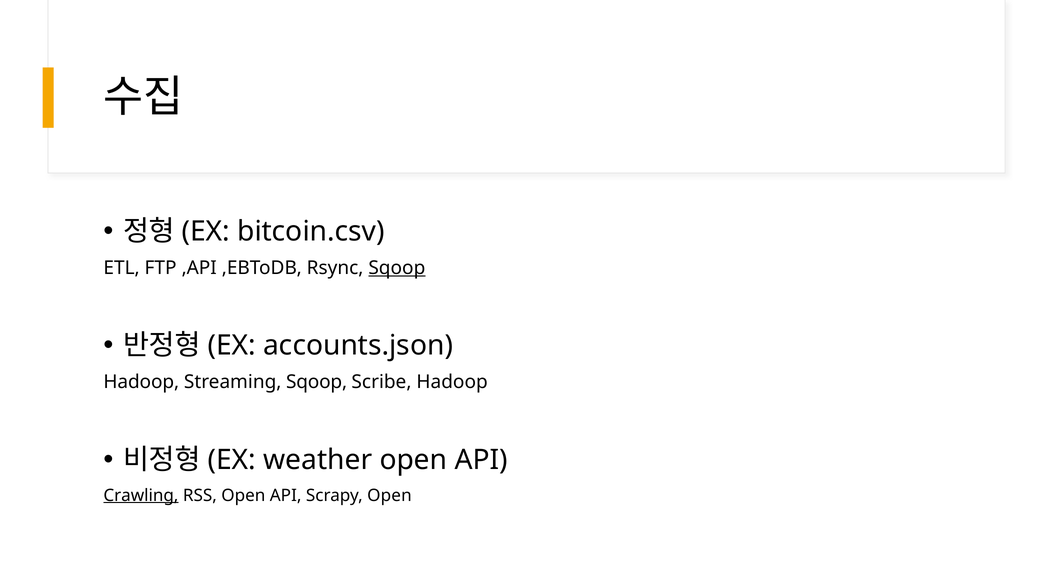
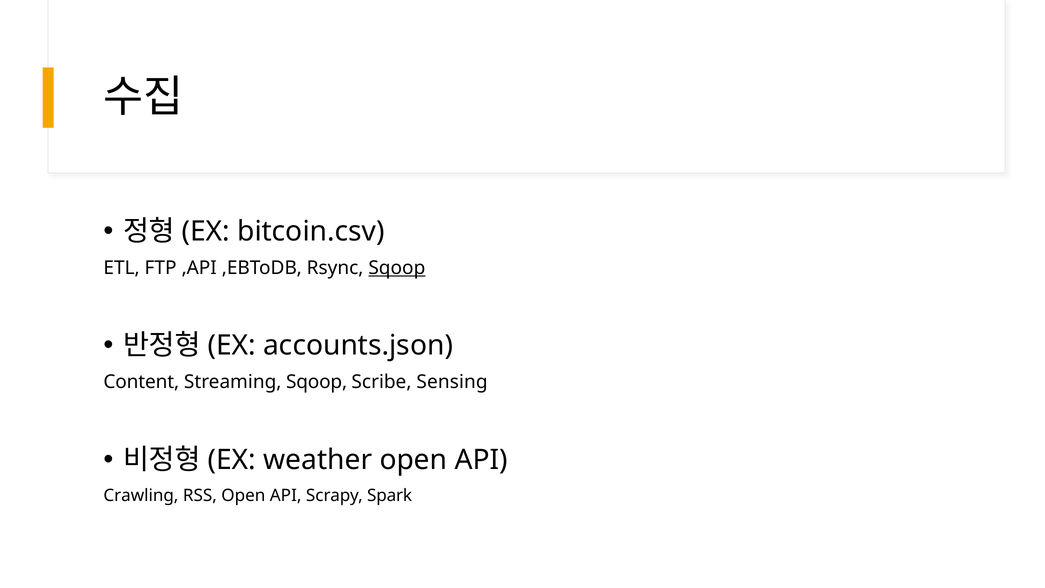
Hadoop at (141, 382): Hadoop -> Content
Scribe Hadoop: Hadoop -> Sensing
Crawling underline: present -> none
Scrapy Open: Open -> Spark
